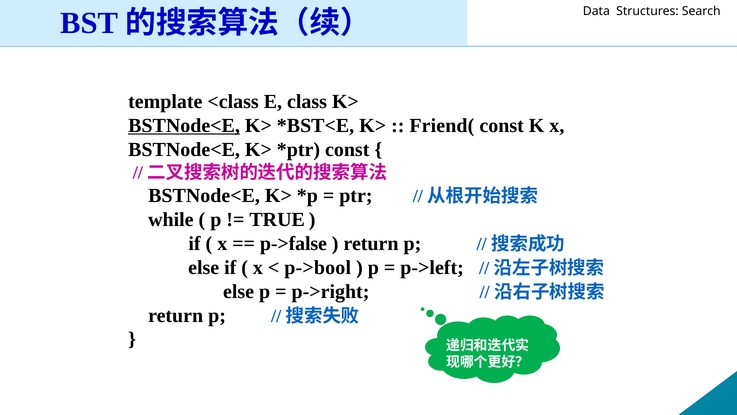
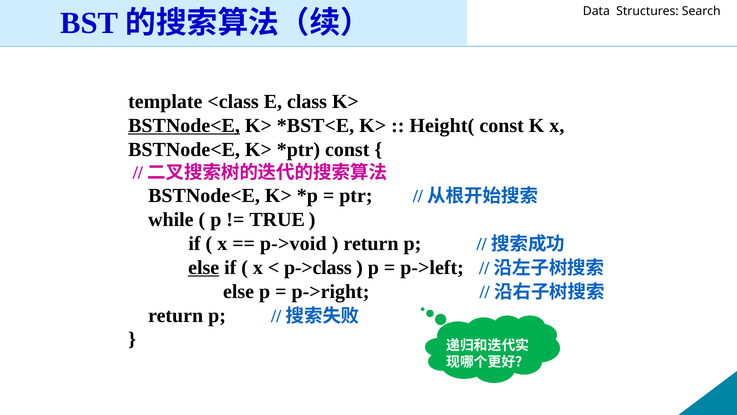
Friend(: Friend( -> Height(
p->false: p->false -> p->void
else at (204, 267) underline: none -> present
p->bool: p->bool -> p->class
